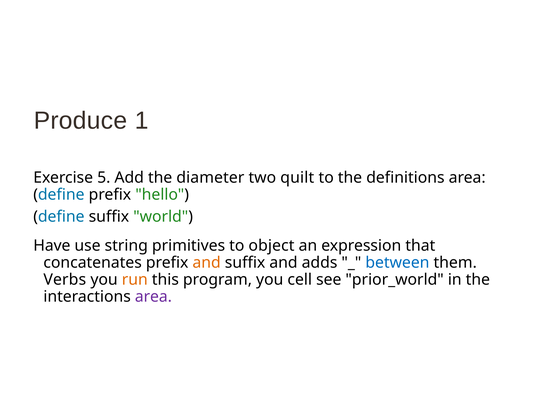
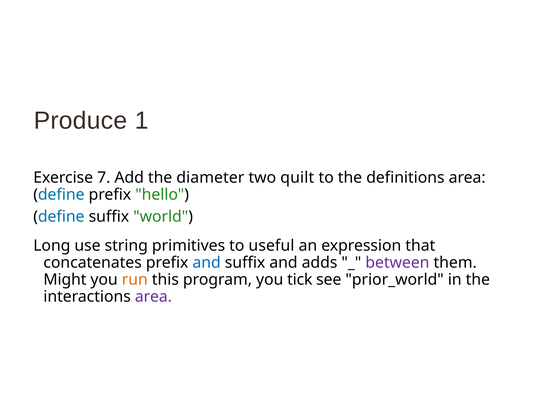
5: 5 -> 7
Have: Have -> Long
object: object -> useful
and at (207, 263) colour: orange -> blue
between colour: blue -> purple
Verbs: Verbs -> Might
cell: cell -> tick
